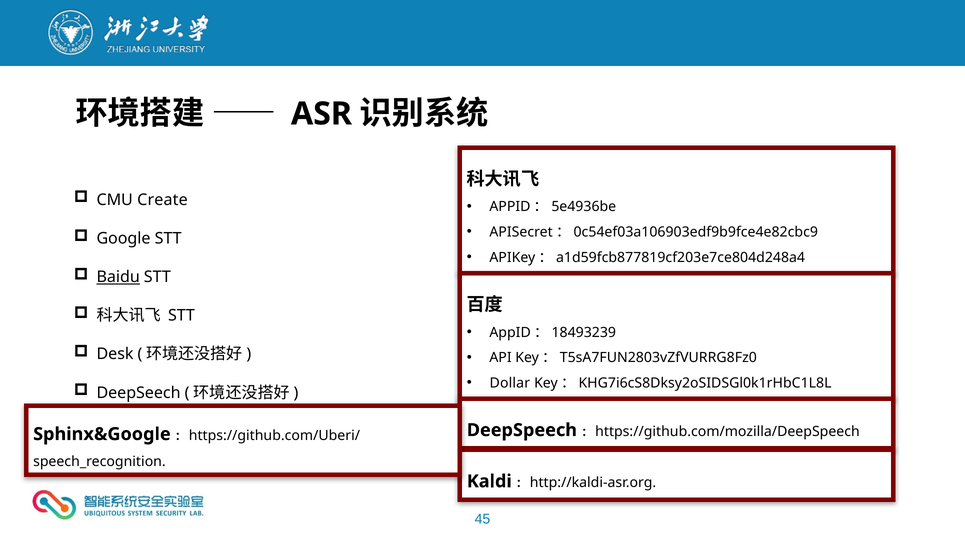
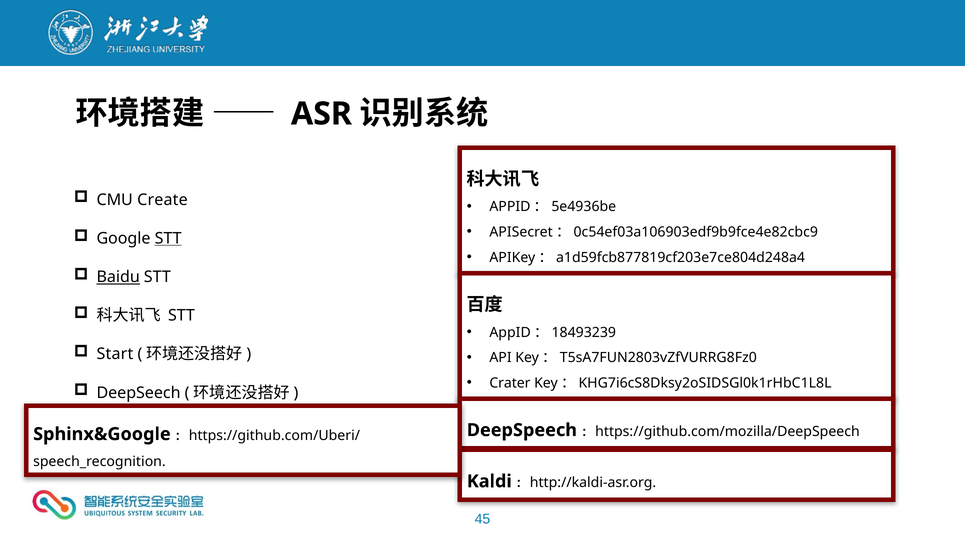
STT at (168, 238) underline: none -> present
Desk: Desk -> Start
Dollar: Dollar -> Crater
